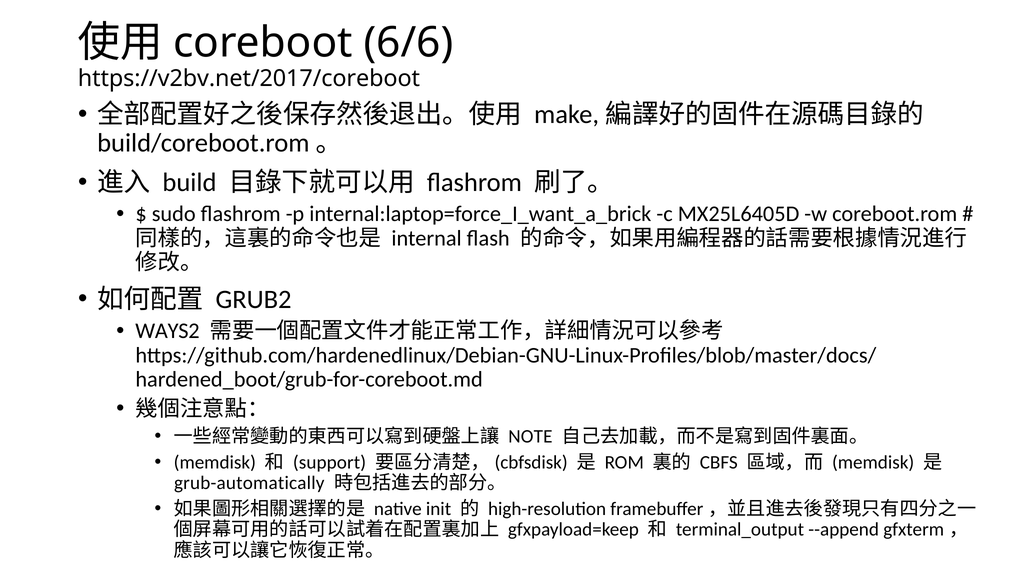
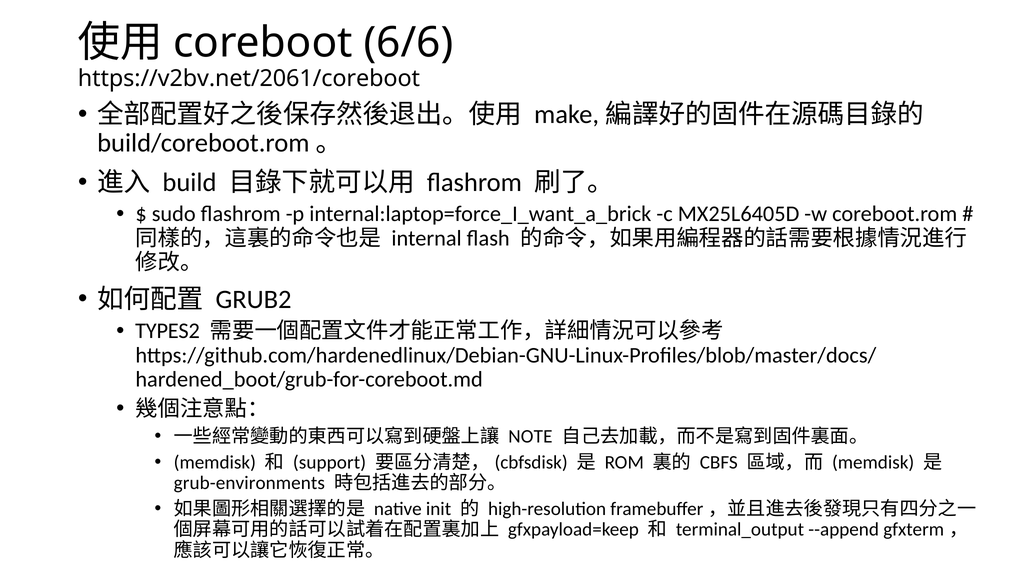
https://v2bv.net/2017/coreboot: https://v2bv.net/2017/coreboot -> https://v2bv.net/2061/coreboot
WAYS2: WAYS2 -> TYPES2
grub-automatically: grub-automatically -> grub-environments
